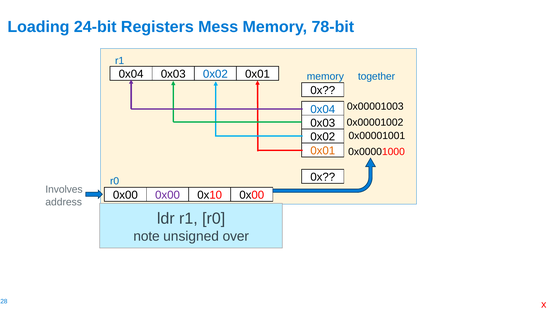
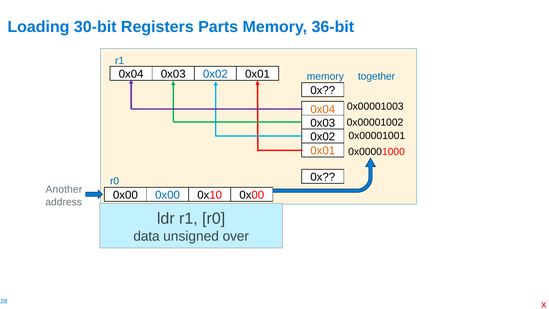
24-bit: 24-bit -> 30-bit
Mess: Mess -> Parts
78-bit: 78-bit -> 36-bit
0x04 at (323, 109) colour: blue -> orange
Involves: Involves -> Another
0x00 at (168, 195) colour: purple -> blue
note: note -> data
